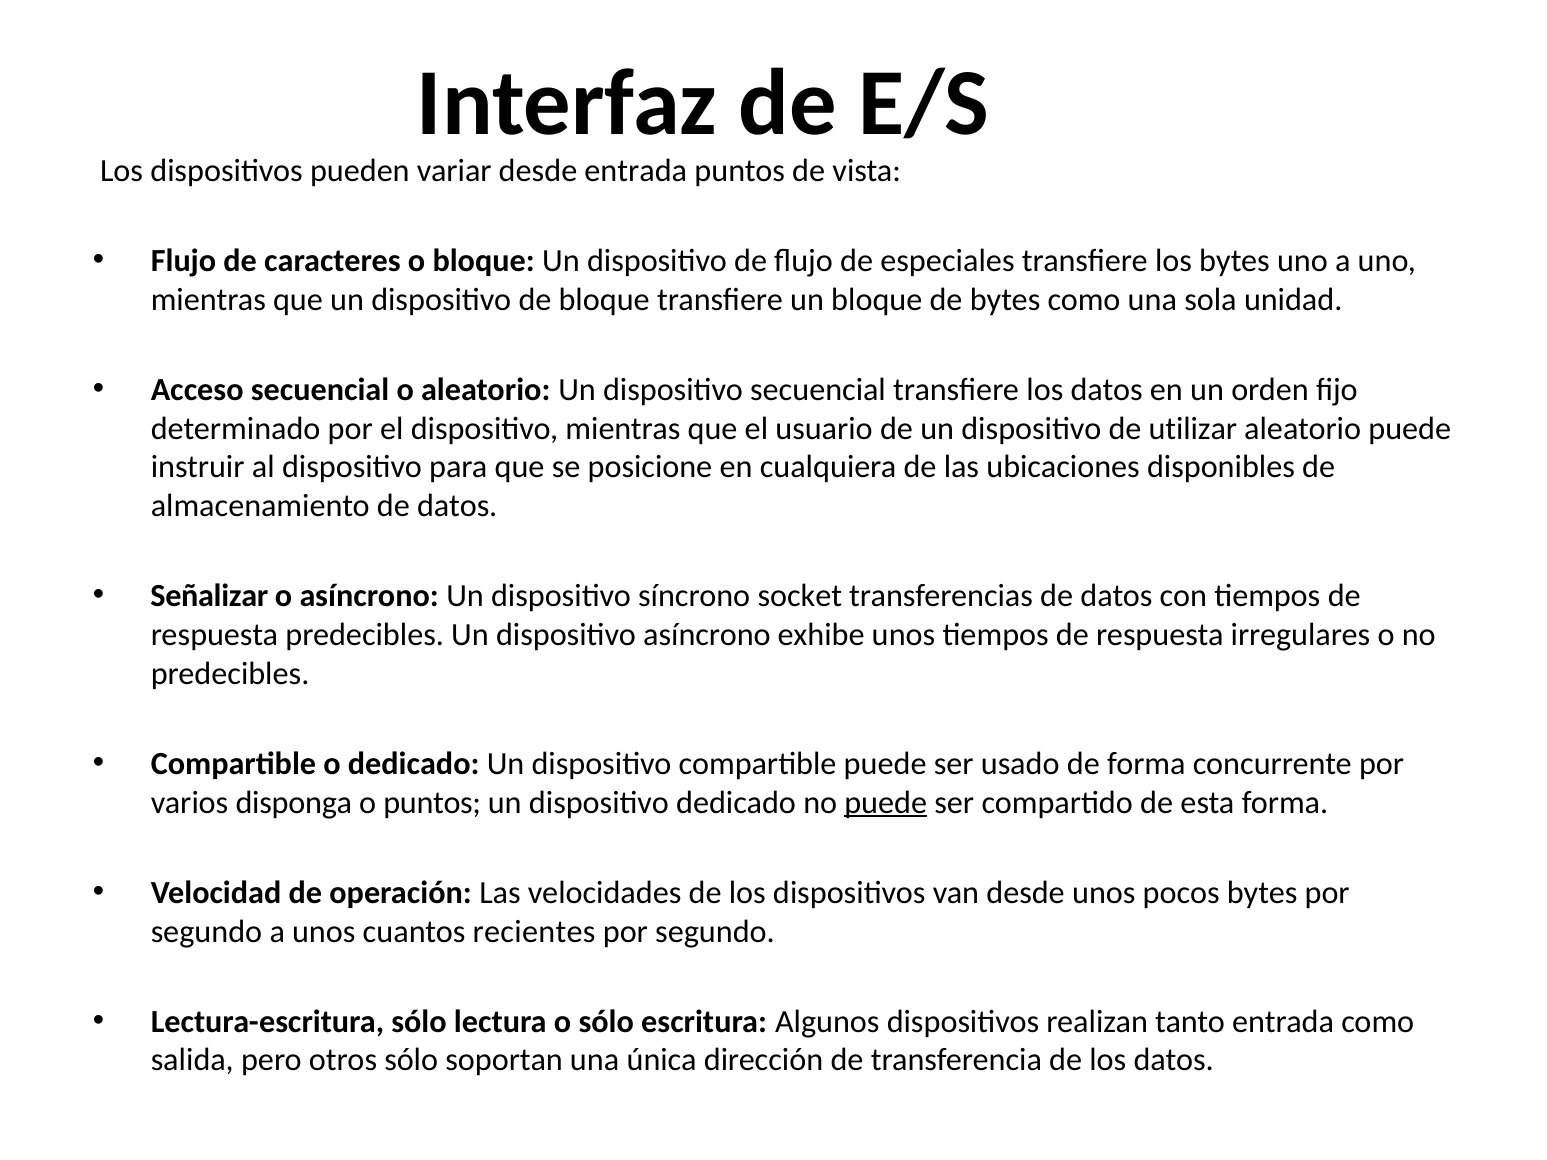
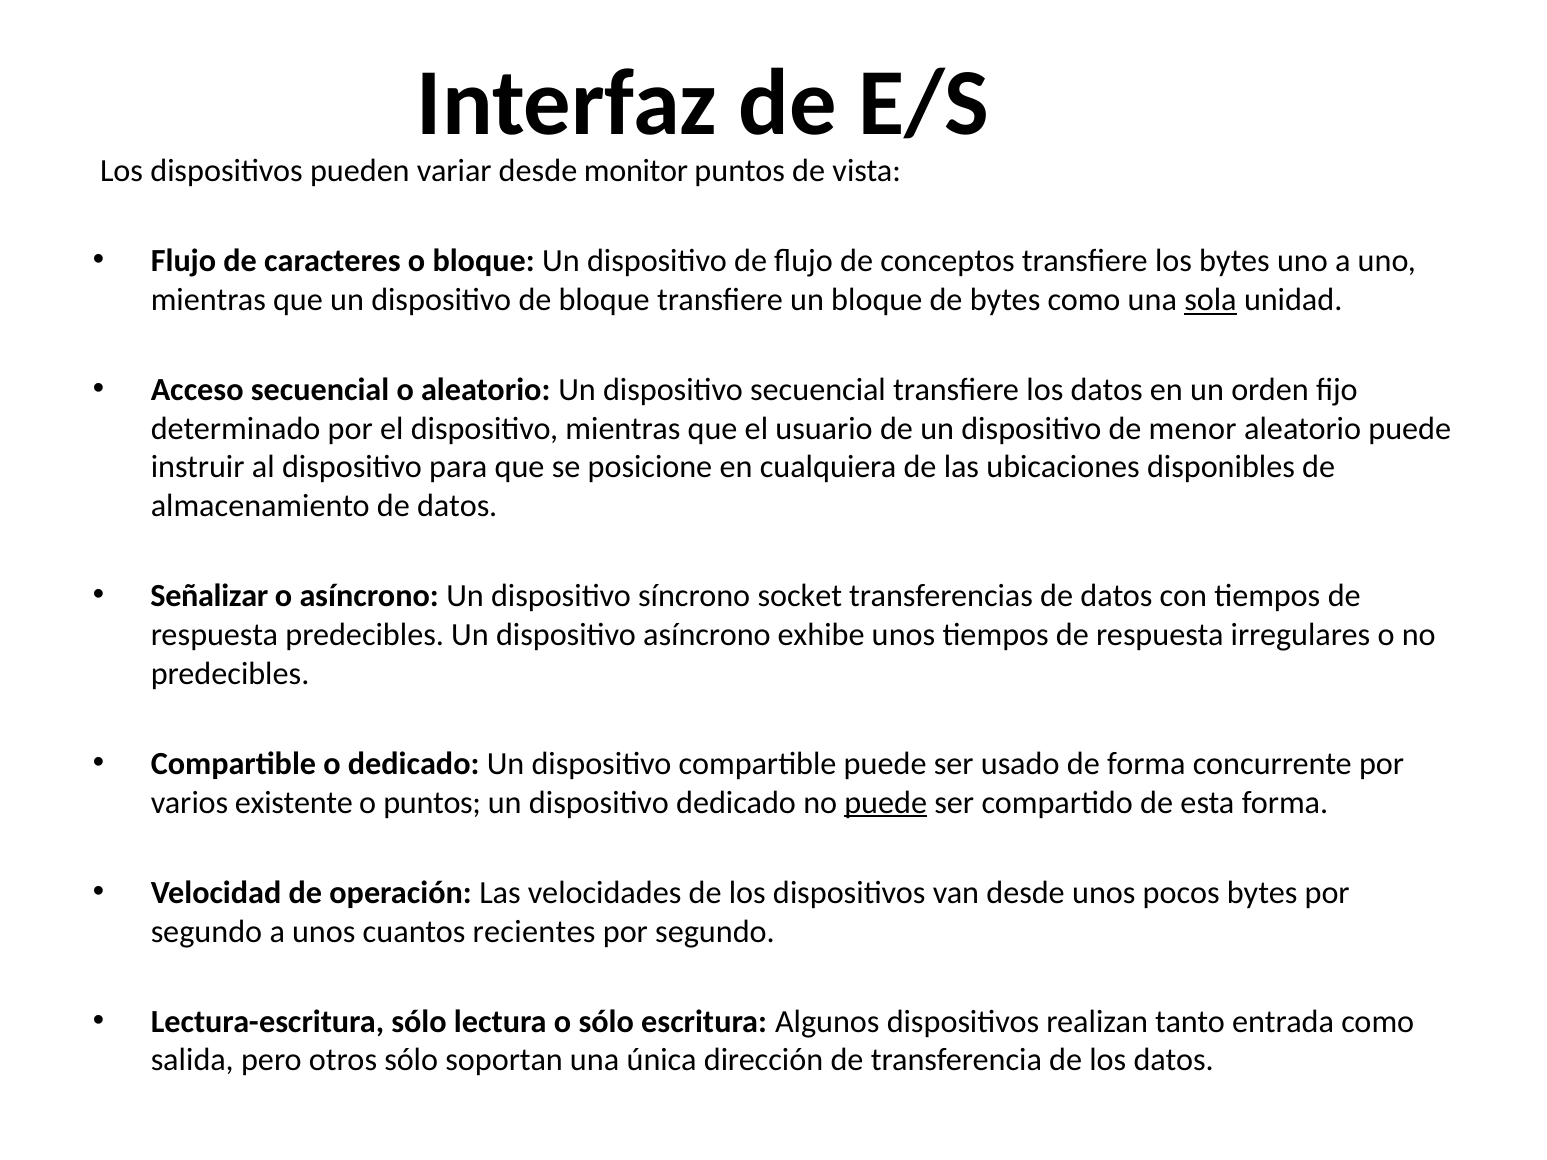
desde entrada: entrada -> monitor
especiales: especiales -> conceptos
sola underline: none -> present
utilizar: utilizar -> menor
disponga: disponga -> existente
